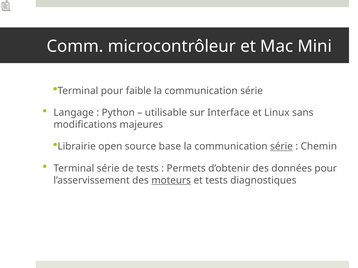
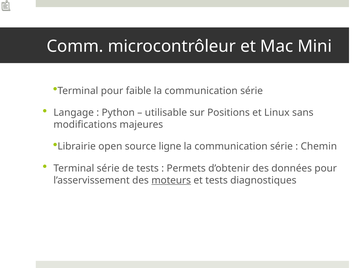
Interface: Interface -> Positions
base: base -> ligne
série at (281, 147) underline: present -> none
